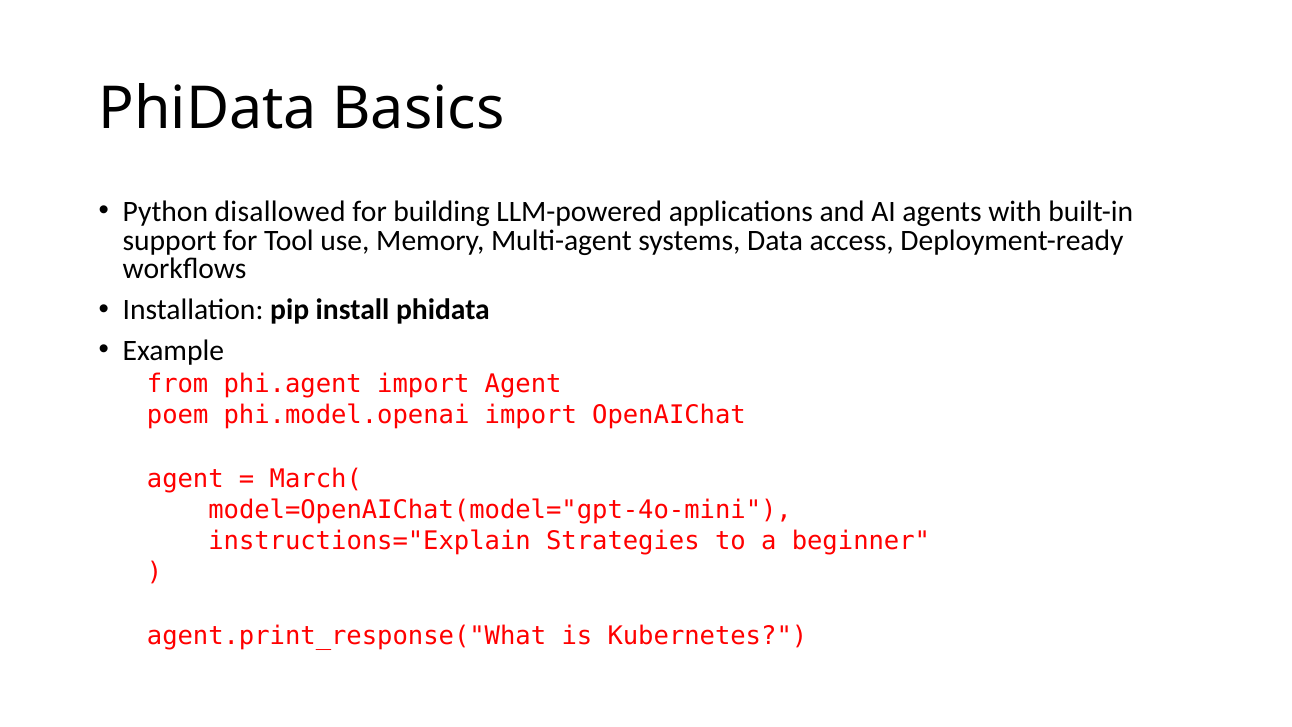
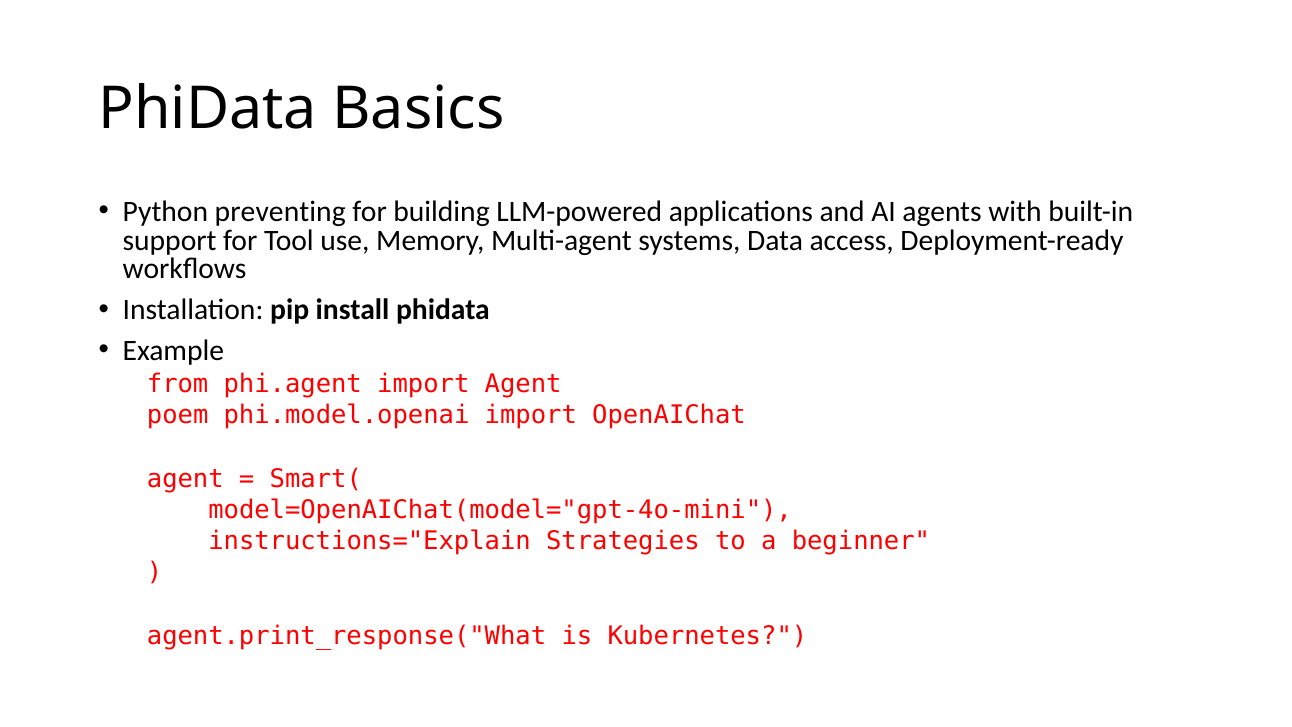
disallowed: disallowed -> preventing
March(: March( -> Smart(
